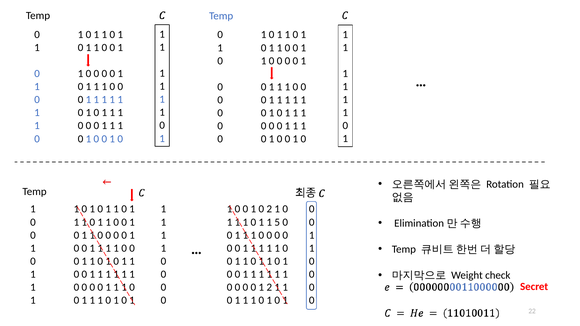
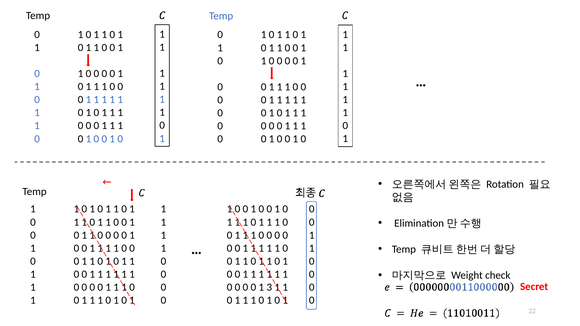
2 at (269, 209): 2 -> 0
5 at (277, 222): 5 -> 1
1 2: 2 -> 3
